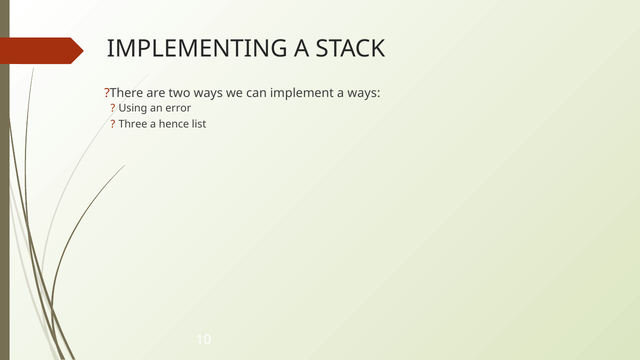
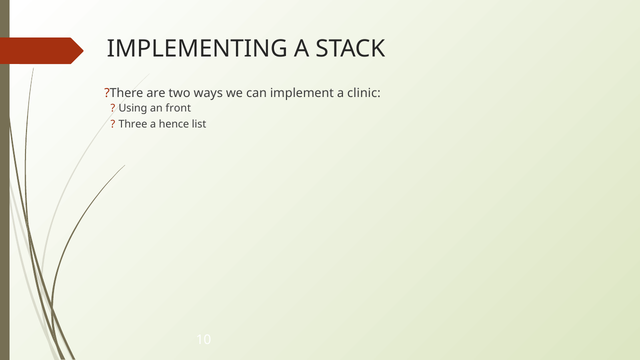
a ways: ways -> clinic
error: error -> front
